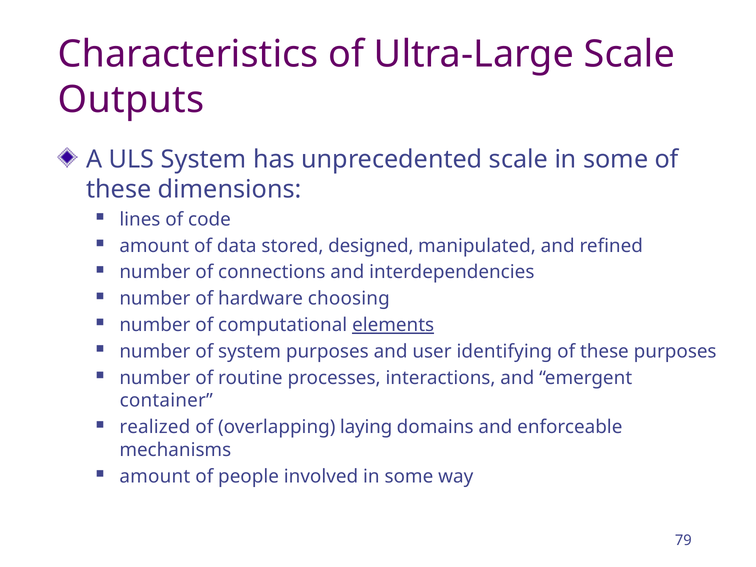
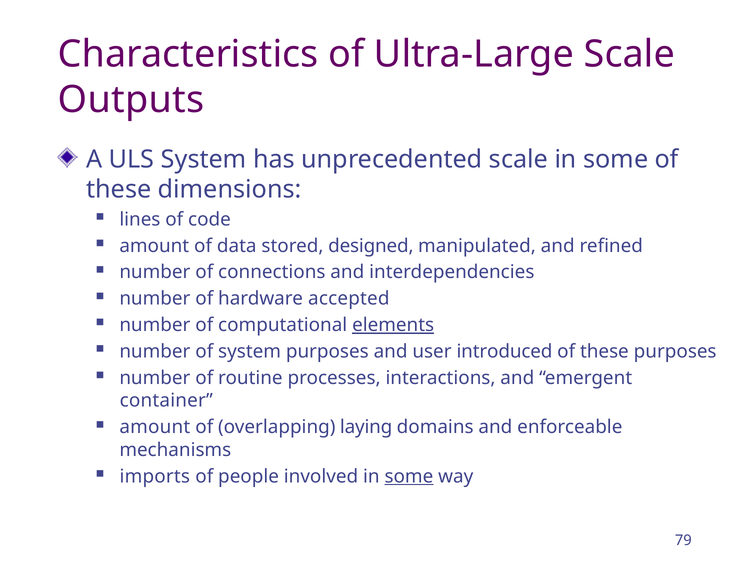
choosing: choosing -> accepted
identifying: identifying -> introduced
realized at (155, 427): realized -> amount
amount at (155, 476): amount -> imports
some at (409, 476) underline: none -> present
